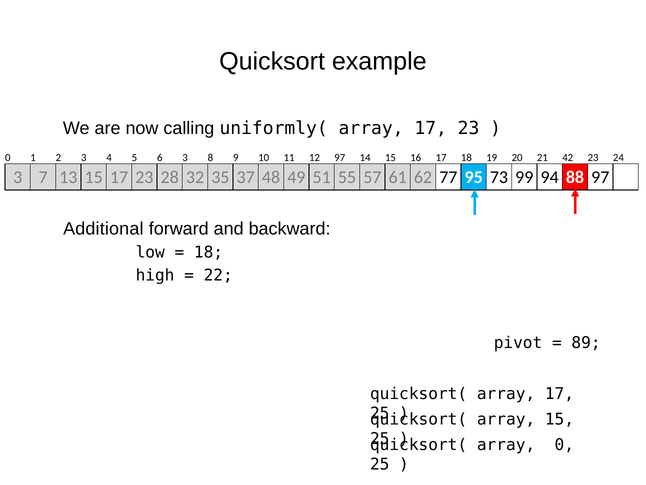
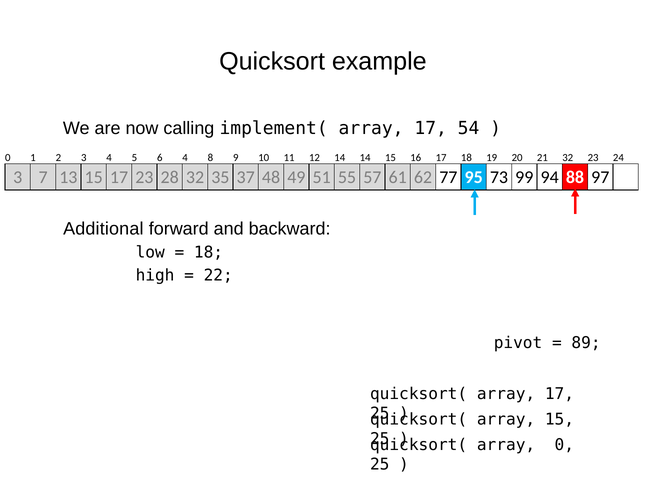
uniformly(: uniformly( -> implement(
array 17 23: 23 -> 54
6 3: 3 -> 4
12 97: 97 -> 14
21 42: 42 -> 32
